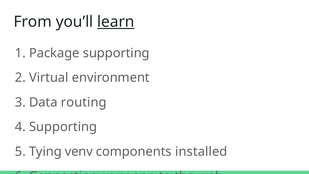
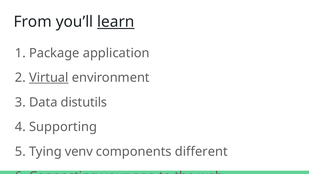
Package supporting: supporting -> application
Virtual underline: none -> present
routing: routing -> distutils
installed: installed -> different
